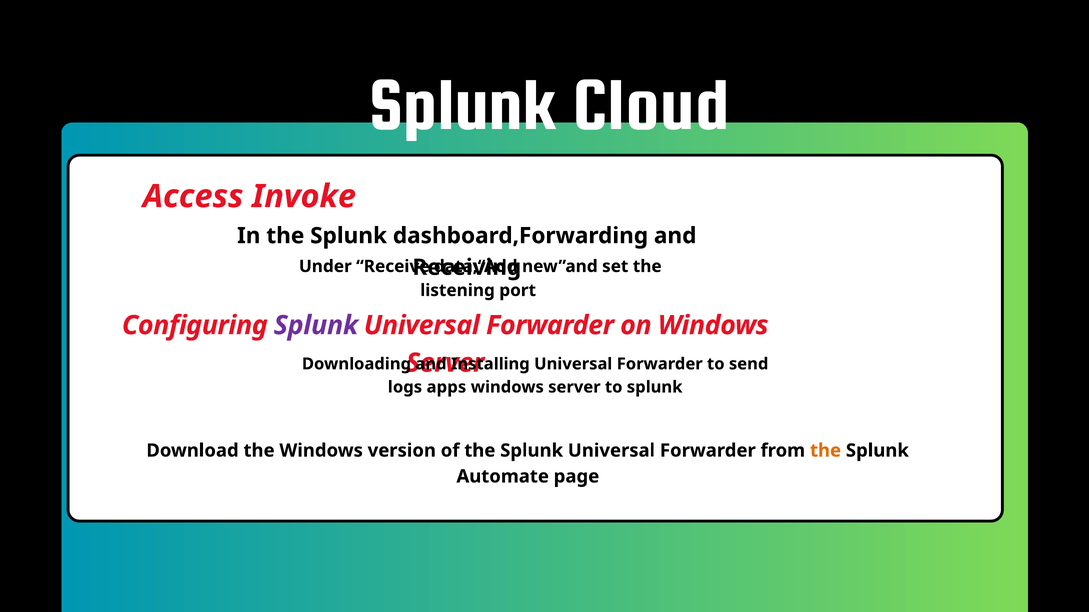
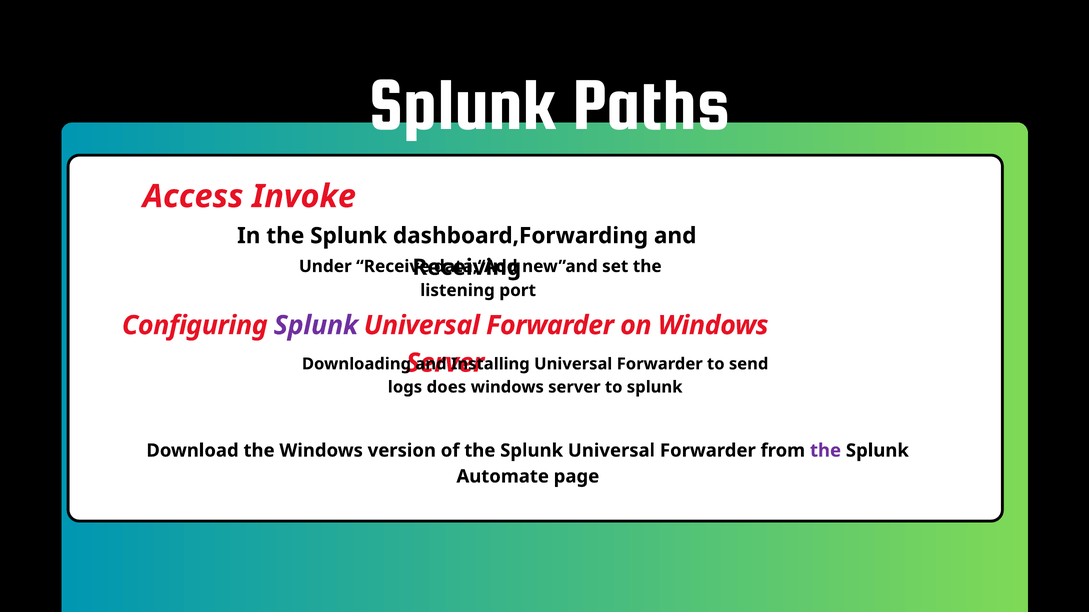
Cloud: Cloud -> Paths
apps: apps -> does
the at (826, 451) colour: orange -> purple
